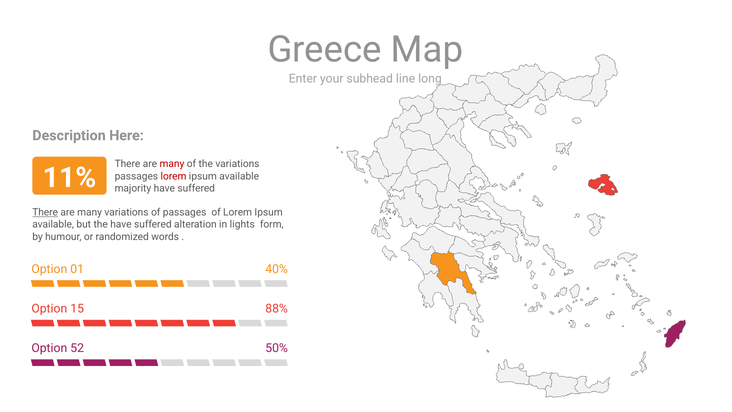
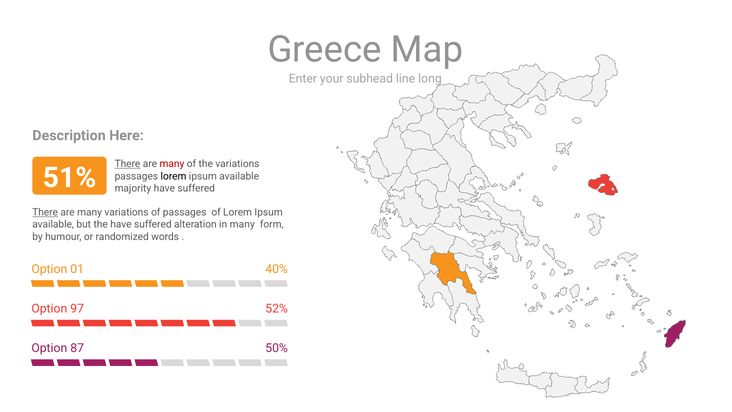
There at (128, 164) underline: none -> present
11%: 11% -> 51%
lorem at (174, 176) colour: red -> black
in lights: lights -> many
15: 15 -> 97
88%: 88% -> 52%
52: 52 -> 87
